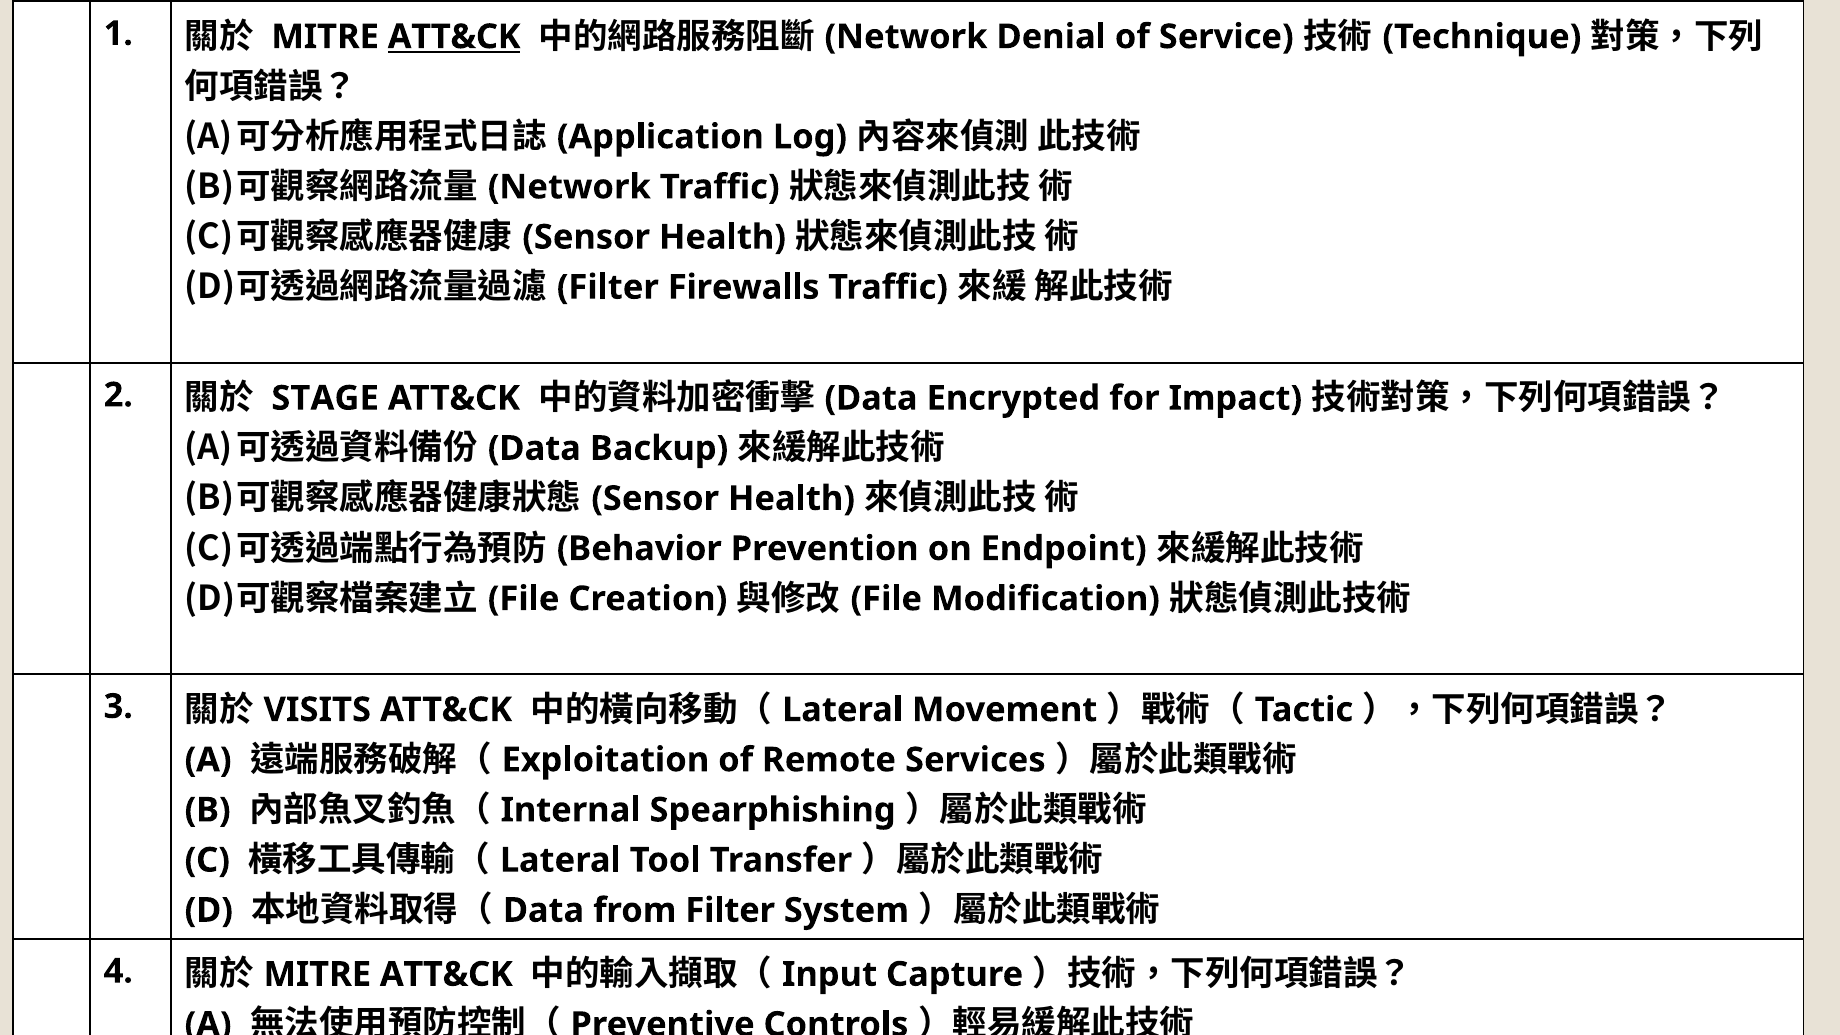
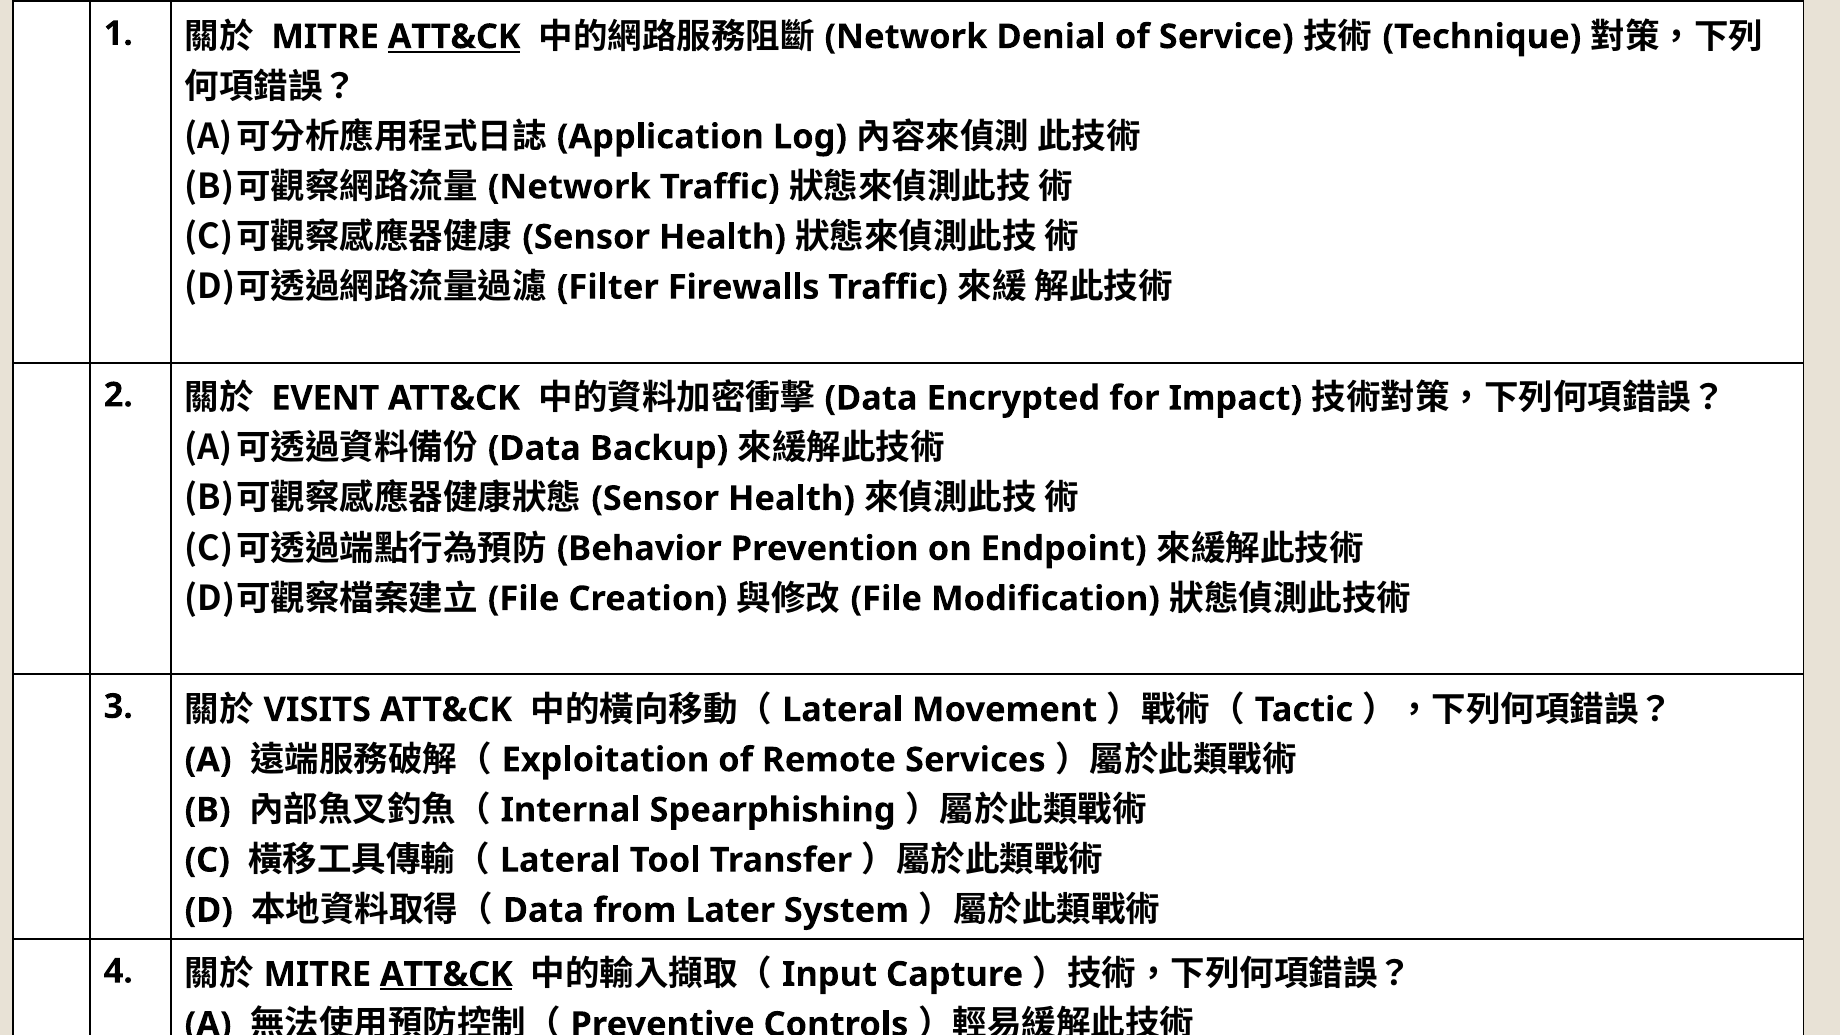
STAGE: STAGE -> EVENT
from Filter: Filter -> Later
ATT&CK at (446, 974) underline: none -> present
